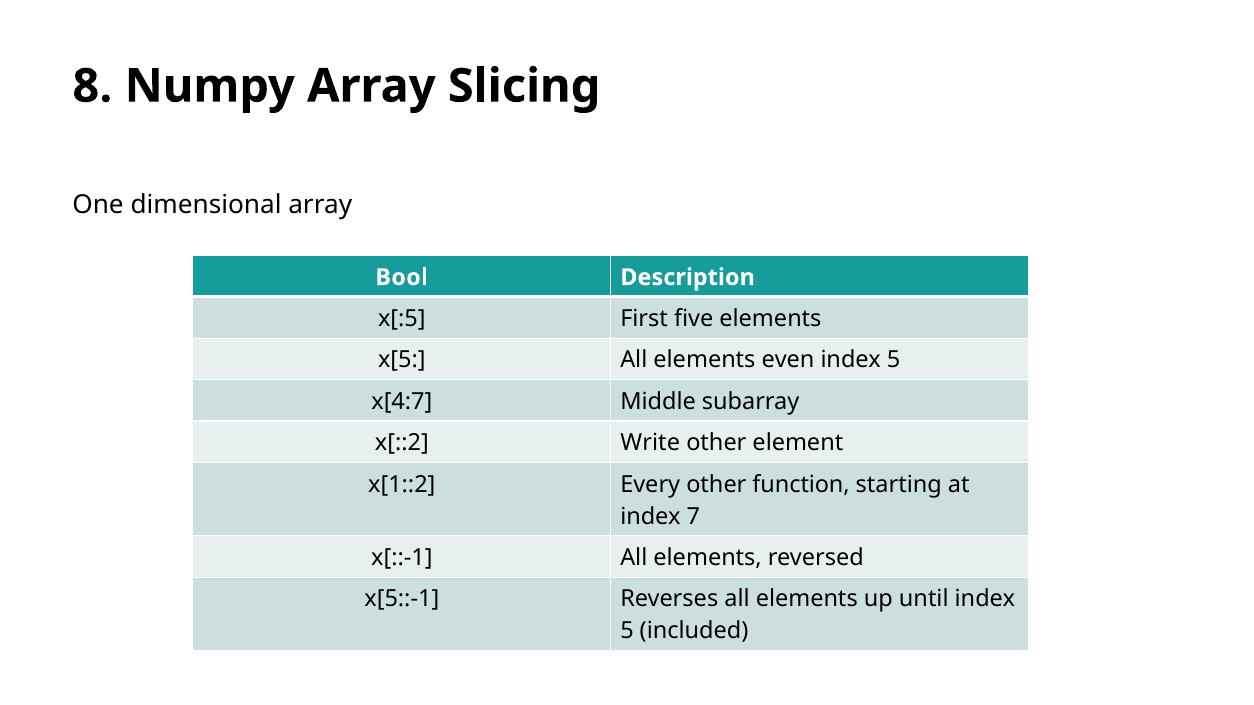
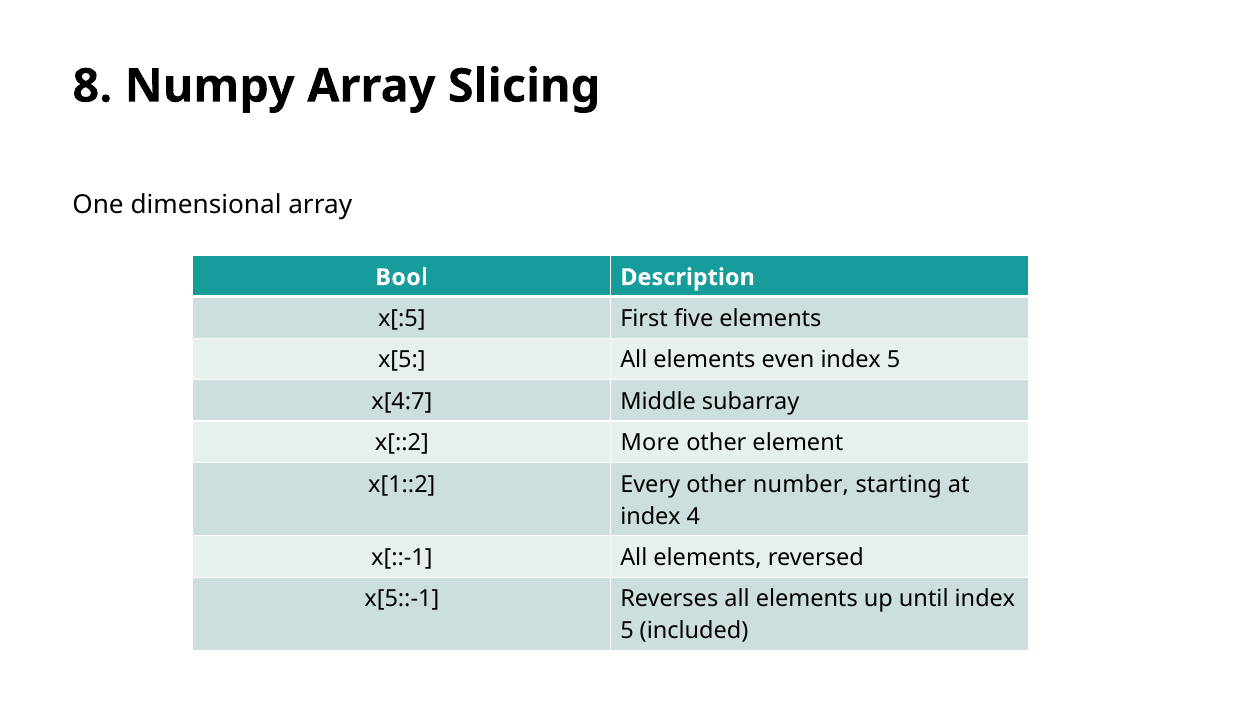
Write: Write -> More
function: function -> number
7: 7 -> 4
